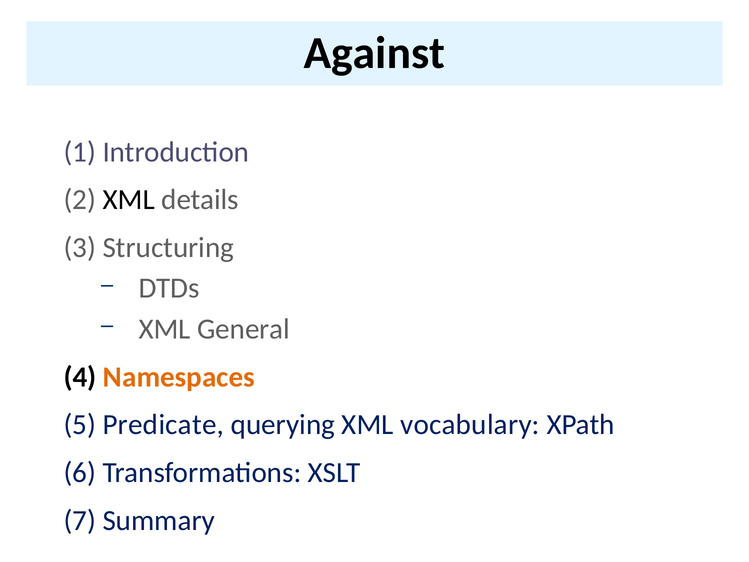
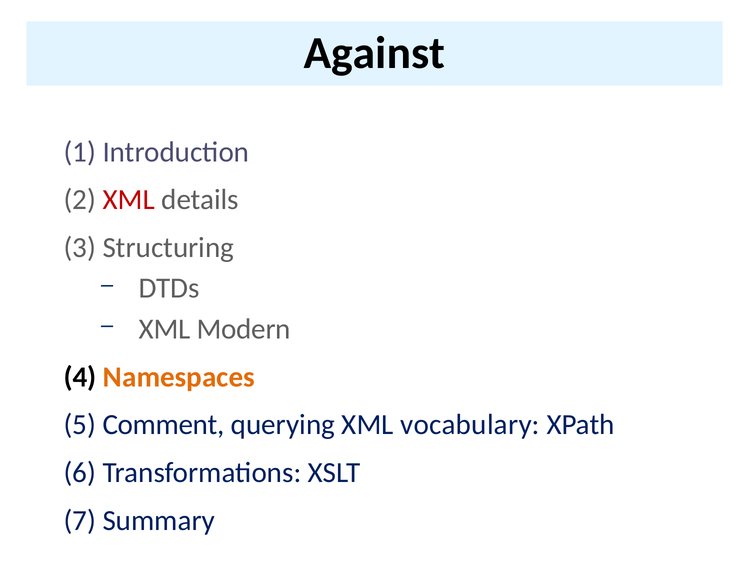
XML at (129, 200) colour: black -> red
General: General -> Modern
Predicate: Predicate -> Comment
